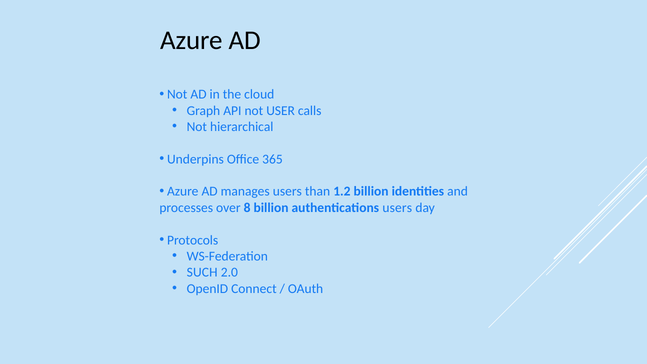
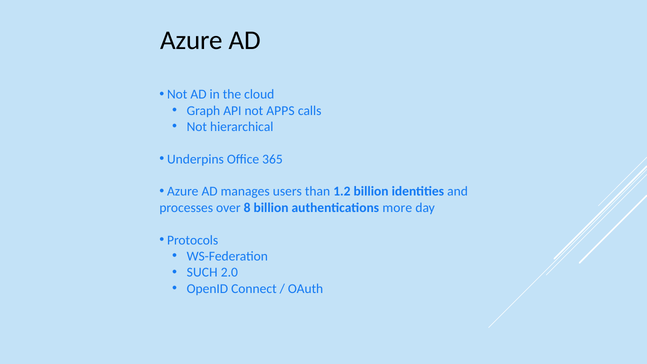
USER: USER -> APPS
authentications users: users -> more
